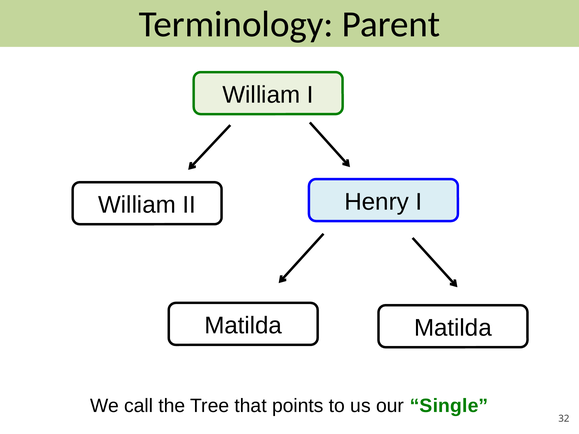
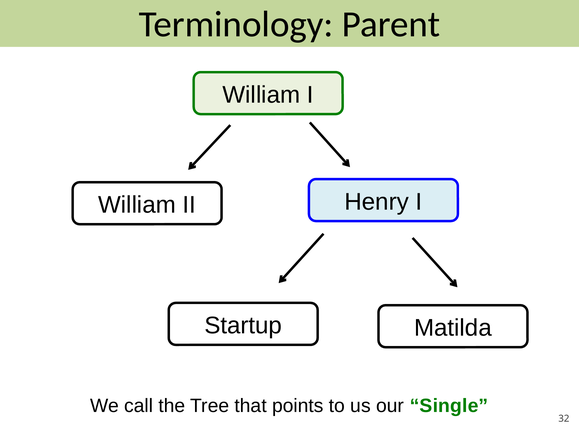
Matilda at (243, 326): Matilda -> Startup
